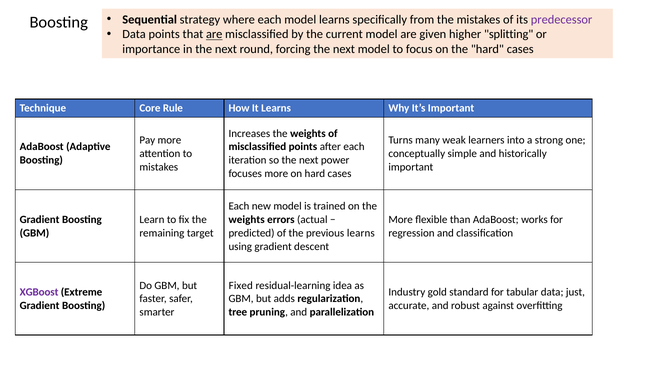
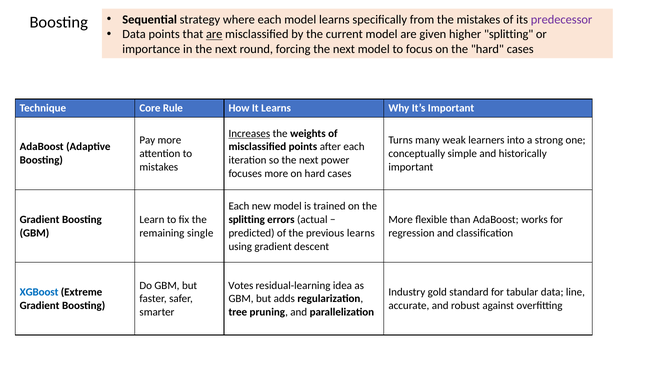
Increases underline: none -> present
weights at (247, 220): weights -> splitting
target: target -> single
Fixed: Fixed -> Votes
XGBoost colour: purple -> blue
just: just -> line
